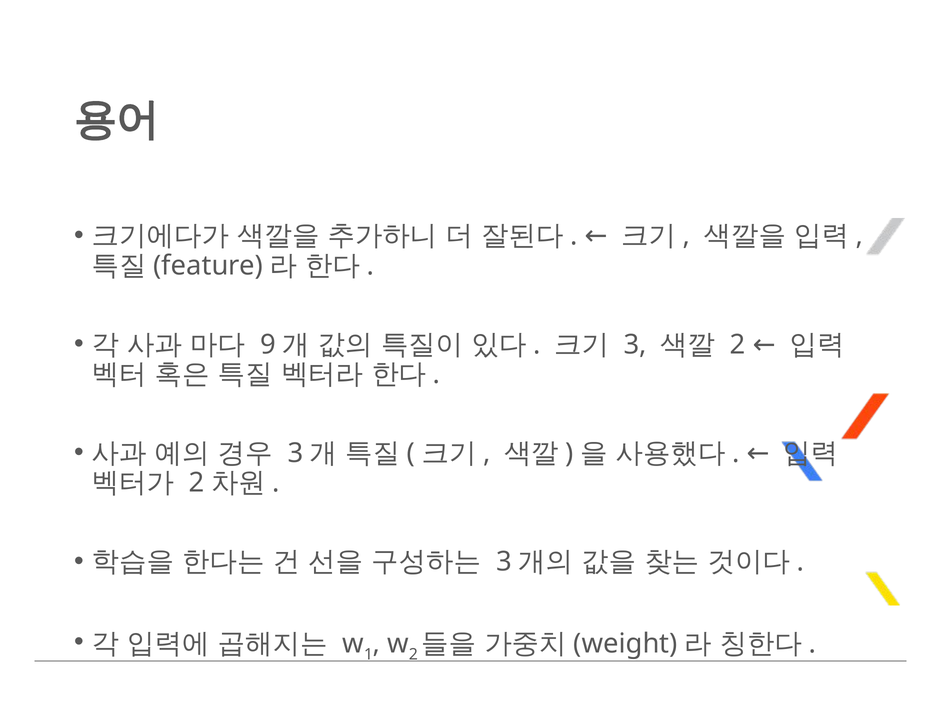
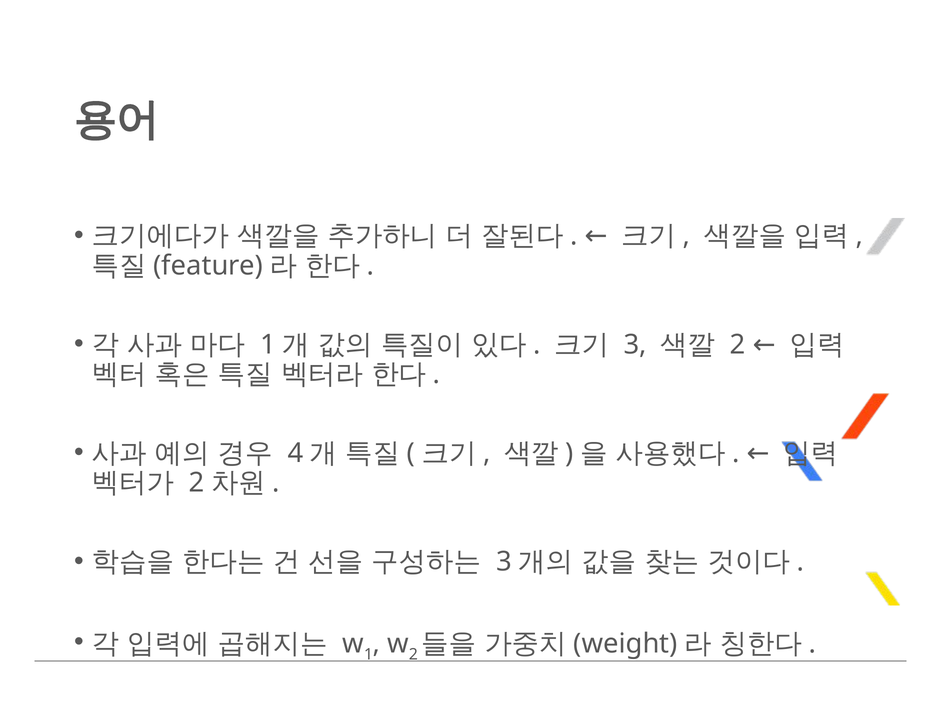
9 at (268, 344): 9 -> 1
3 at (295, 453): 3 -> 4
